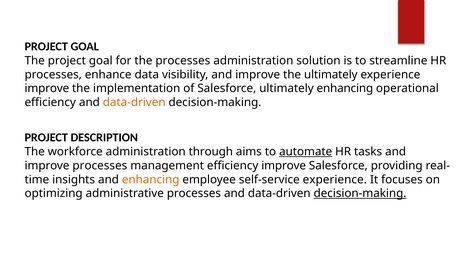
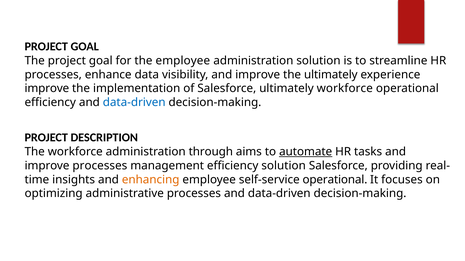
the processes: processes -> employee
ultimately enhancing: enhancing -> workforce
data-driven at (134, 103) colour: orange -> blue
efficiency improve: improve -> solution
self-service experience: experience -> operational
decision-making at (360, 194) underline: present -> none
